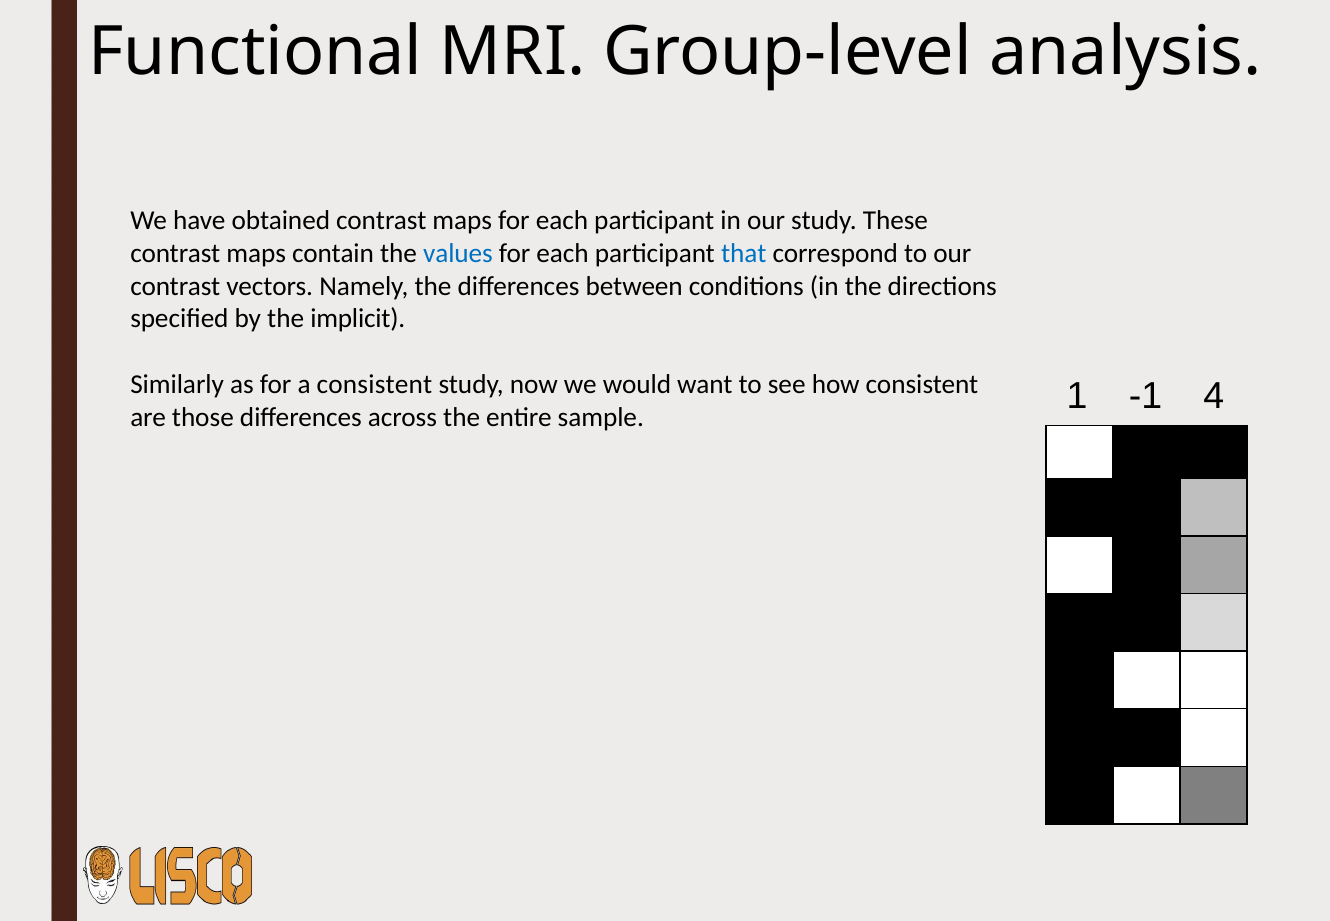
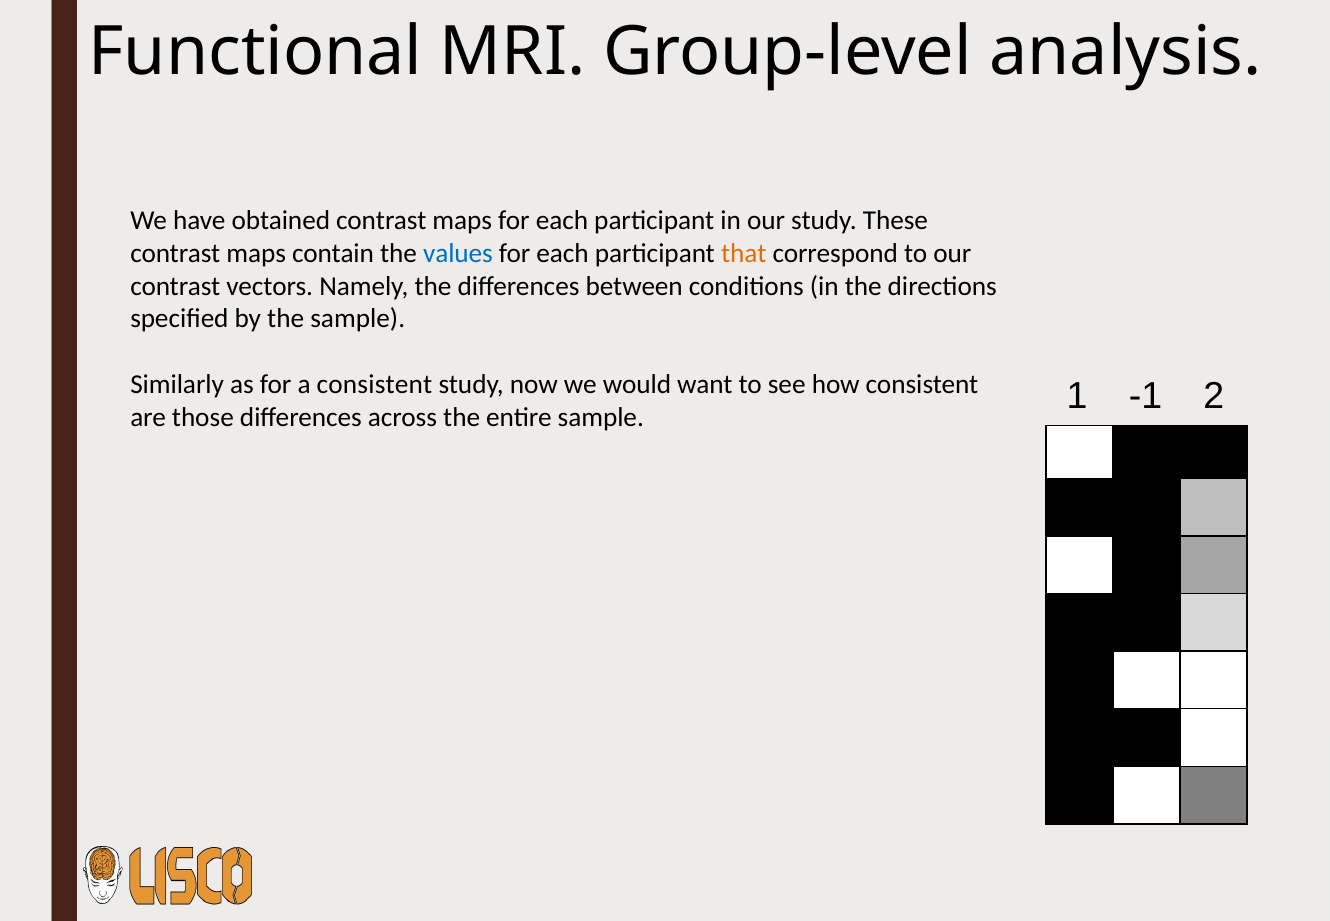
that colour: blue -> orange
the implicit: implicit -> sample
4: 4 -> 2
